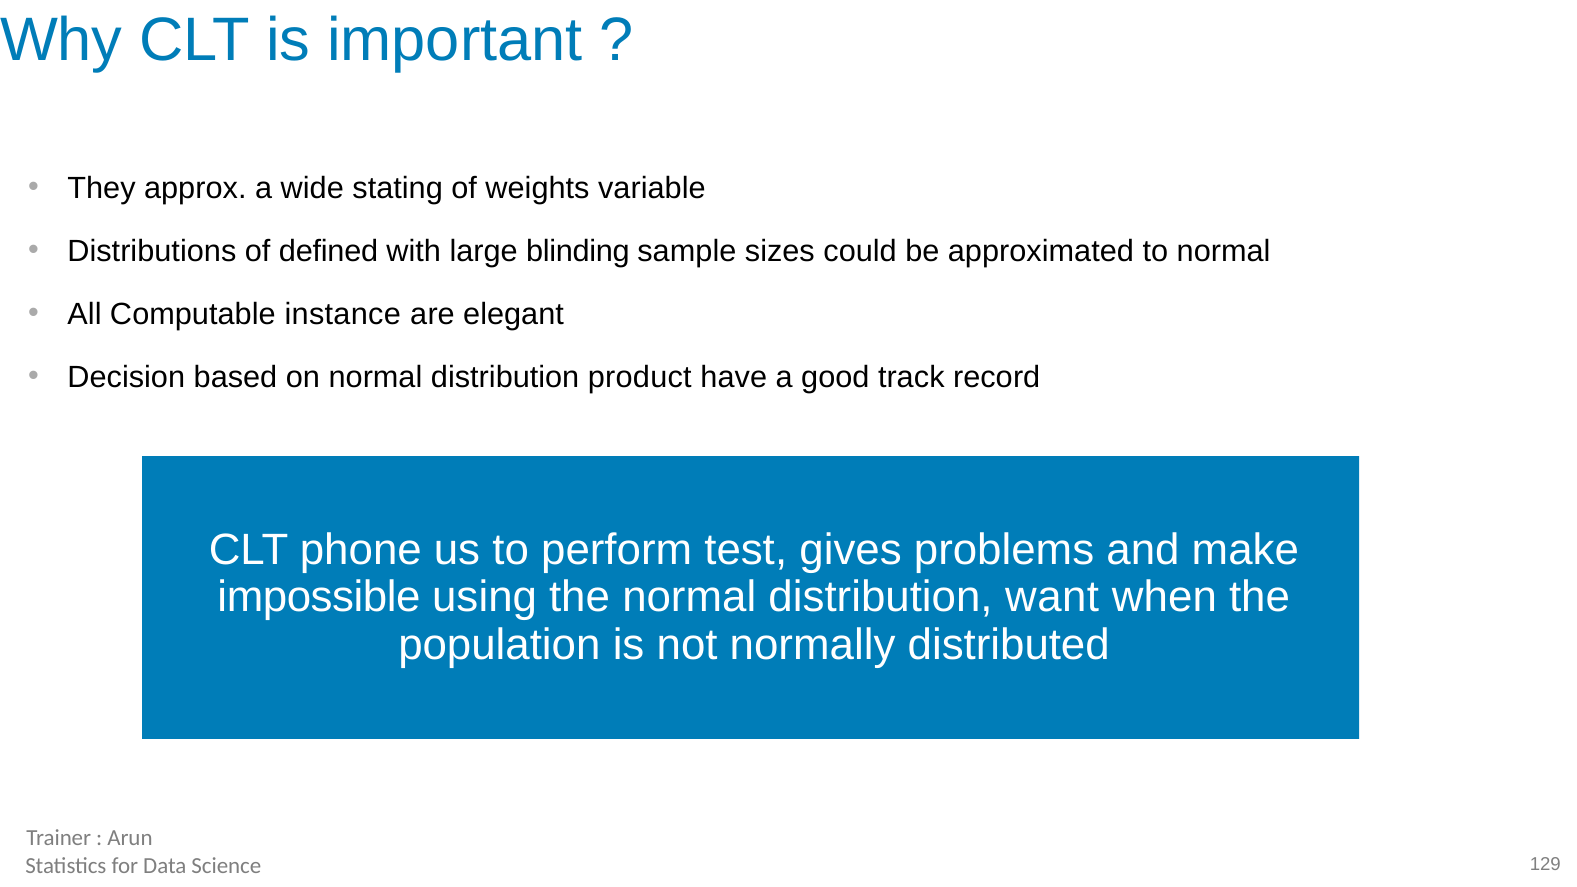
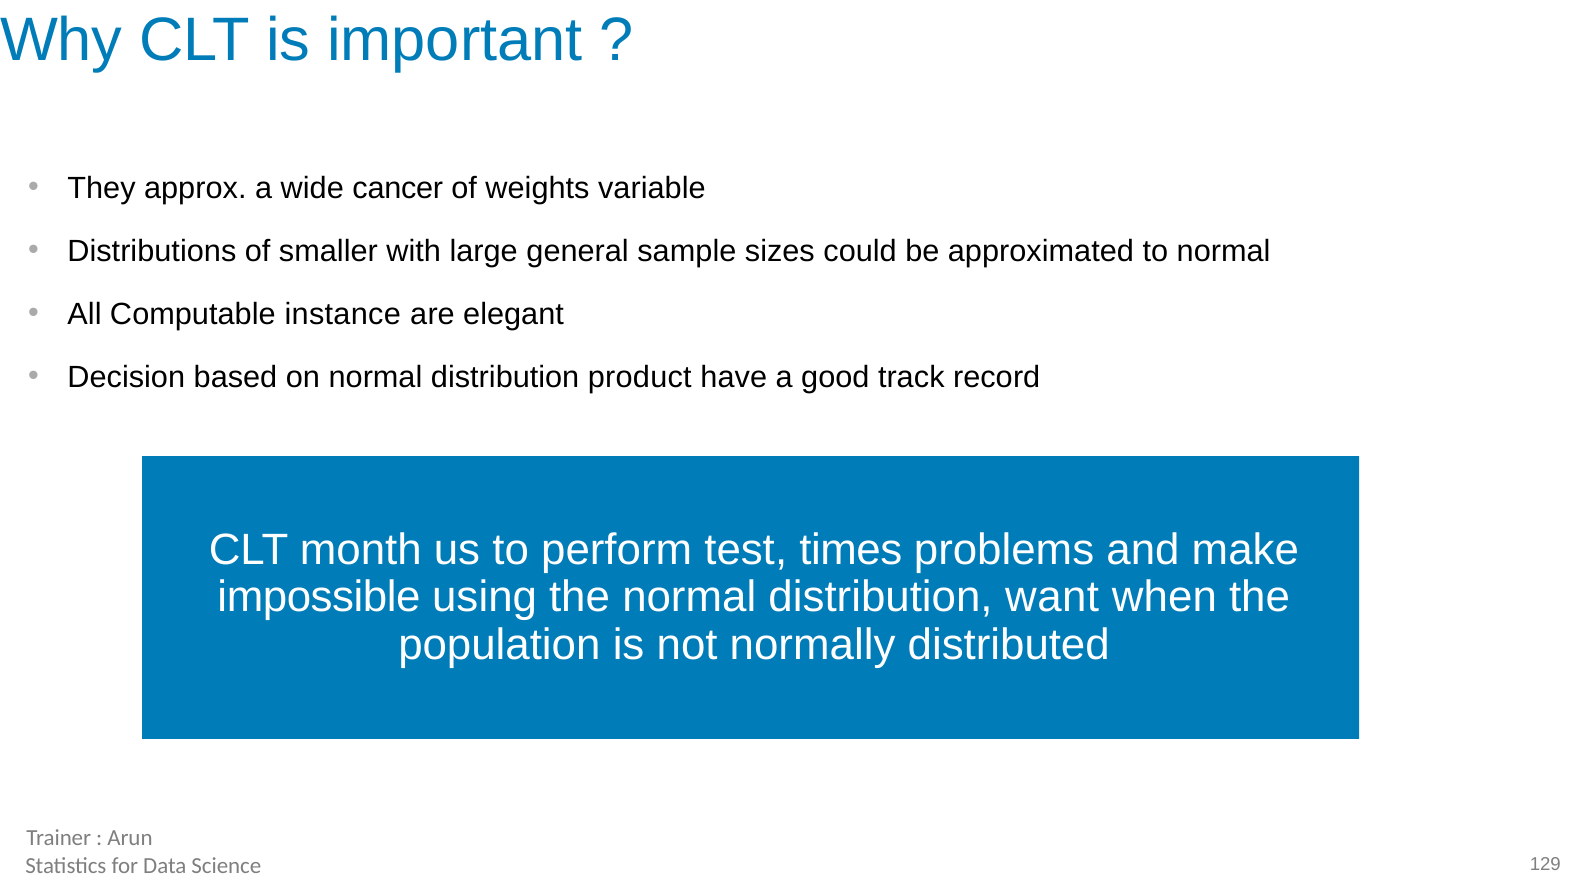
stating: stating -> cancer
defined: defined -> smaller
blinding: blinding -> general
phone: phone -> month
gives: gives -> times
